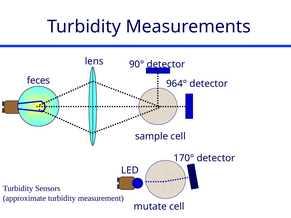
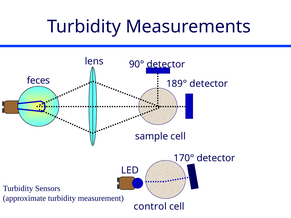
964°: 964° -> 189°
mutate: mutate -> control
